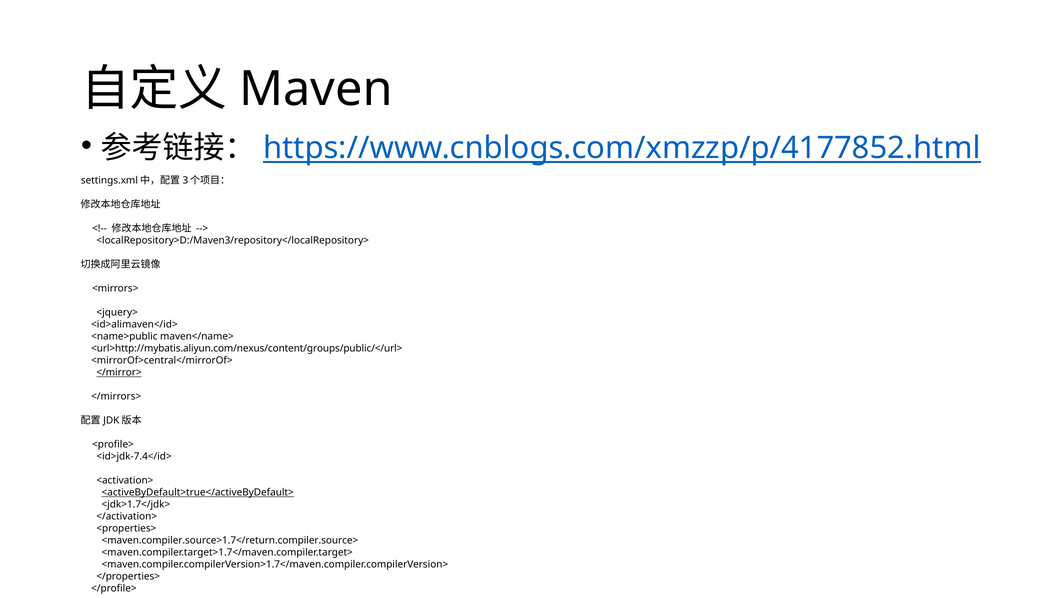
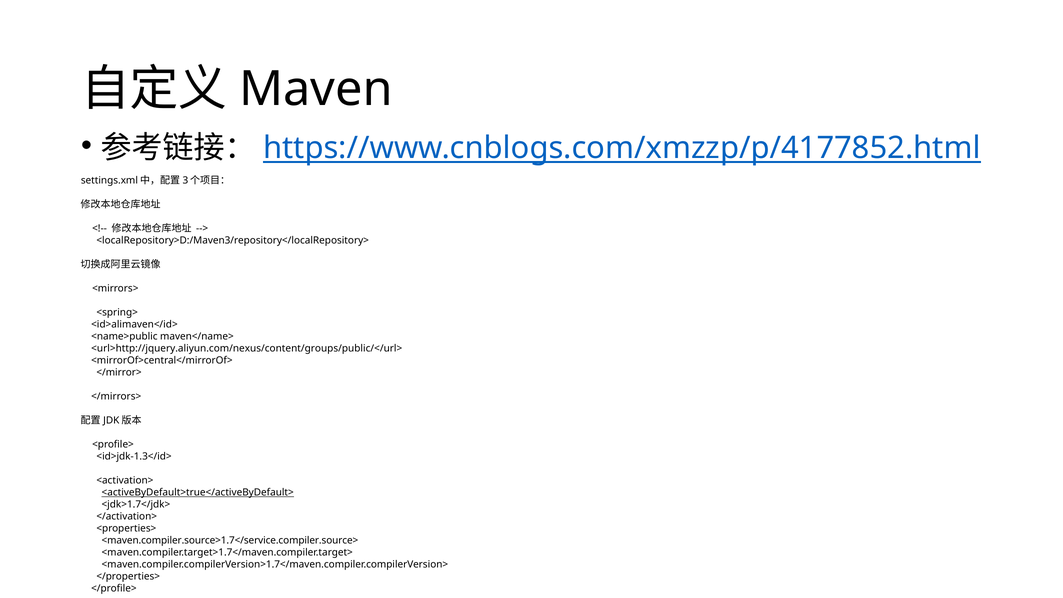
<jquery>: <jquery> -> <spring>
<url>http://mybatis.aliyun.com/nexus/content/groups/public/</url>: <url>http://mybatis.aliyun.com/nexus/content/groups/public/</url> -> <url>http://jquery.aliyun.com/nexus/content/groups/public/</url>
</mirror> underline: present -> none
<id>jdk-7.4</id>: <id>jdk-7.4</id> -> <id>jdk-1.3</id>
<maven.compiler.source>1.7</return.compiler.source>: <maven.compiler.source>1.7</return.compiler.source> -> <maven.compiler.source>1.7</service.compiler.source>
